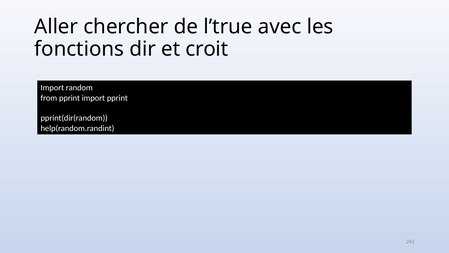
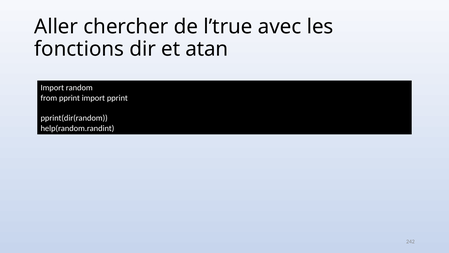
croit: croit -> atan
